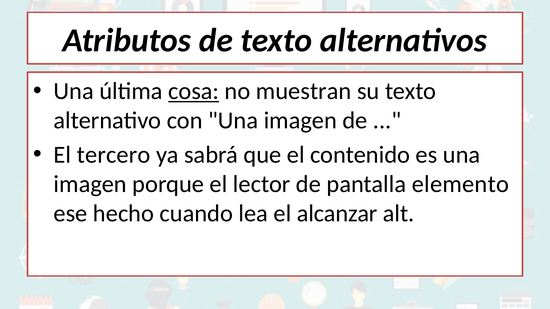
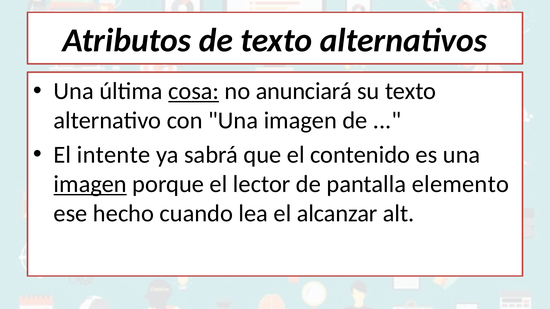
muestran: muestran -> anunciará
tercero: tercero -> intente
imagen at (90, 184) underline: none -> present
